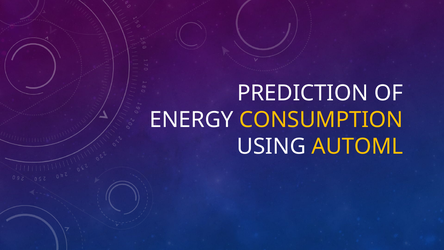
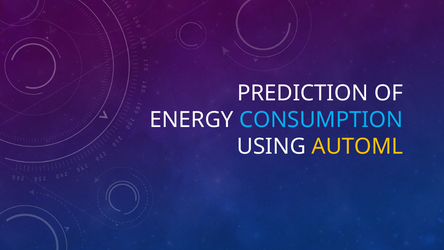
CONSUMPTION colour: yellow -> light blue
